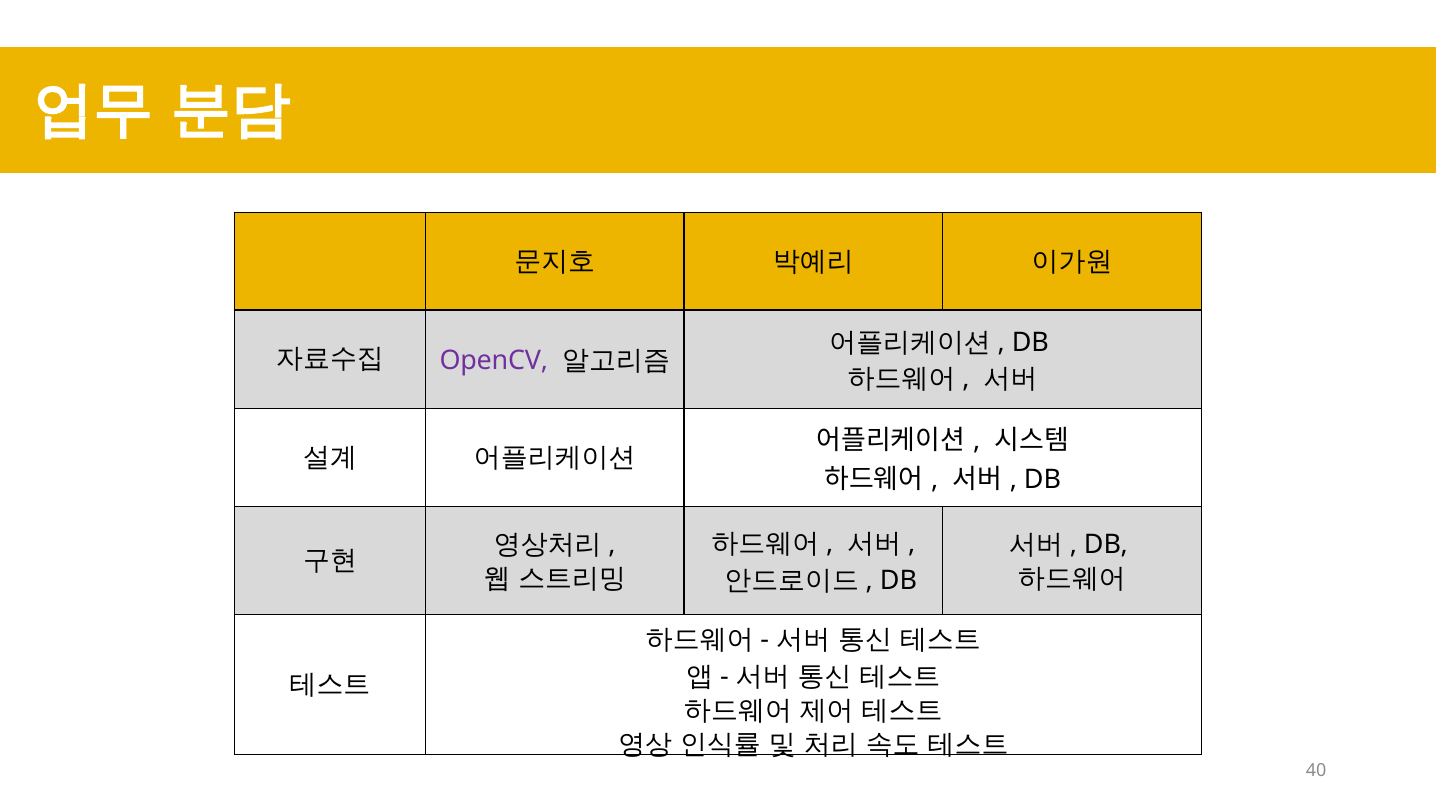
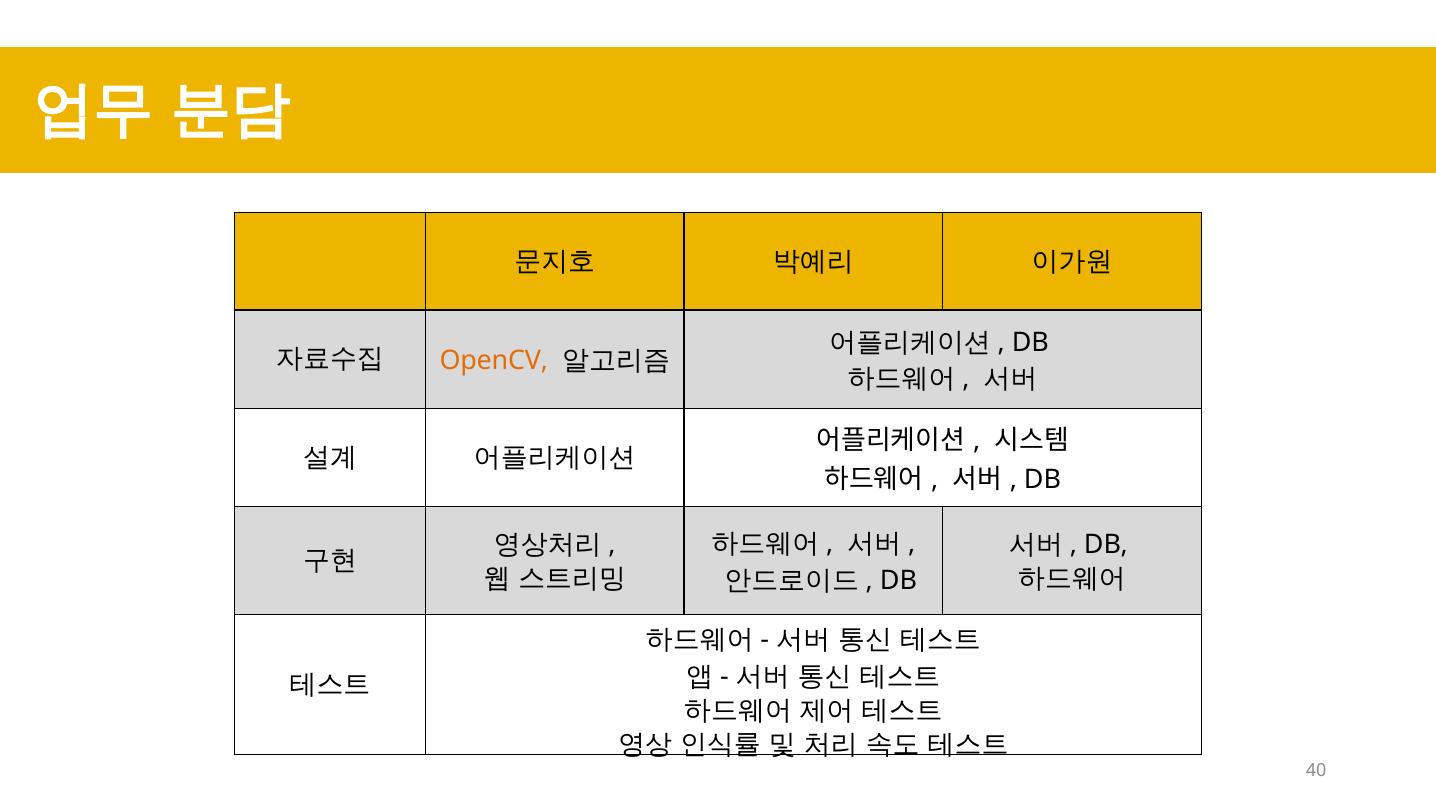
OpenCV colour: purple -> orange
